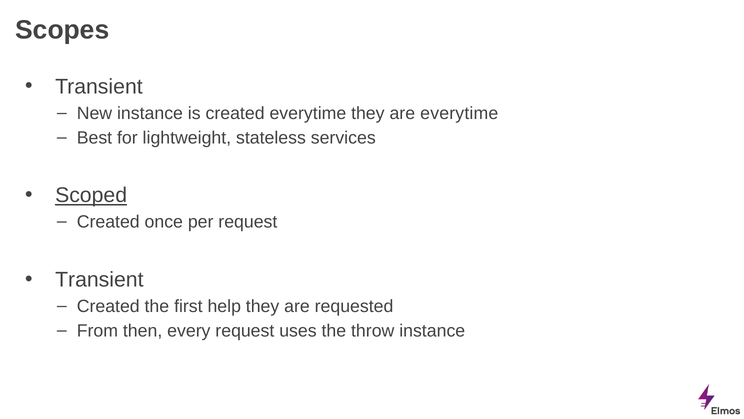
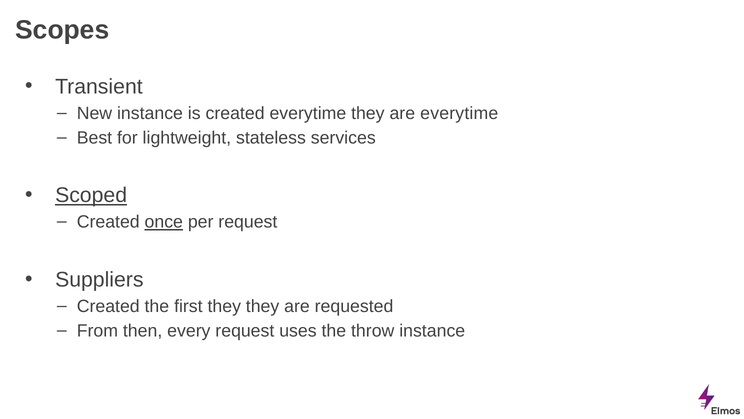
once underline: none -> present
Transient at (99, 280): Transient -> Suppliers
first help: help -> they
